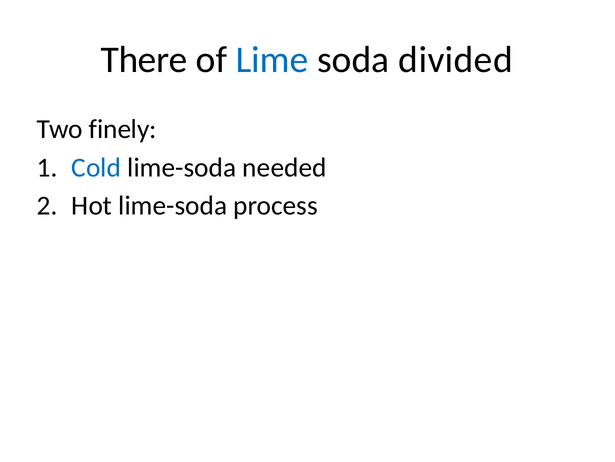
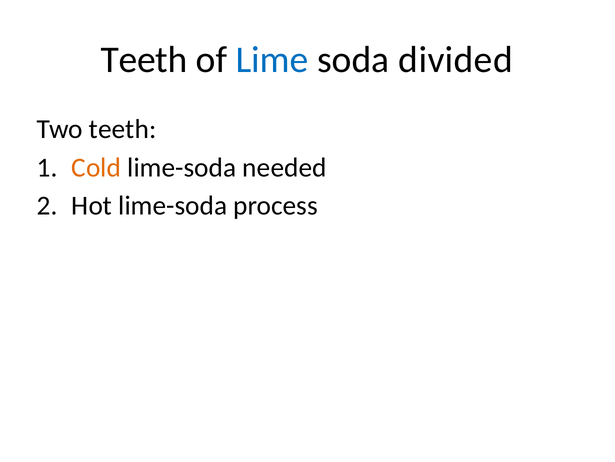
There at (144, 60): There -> Teeth
Two finely: finely -> teeth
Cold colour: blue -> orange
